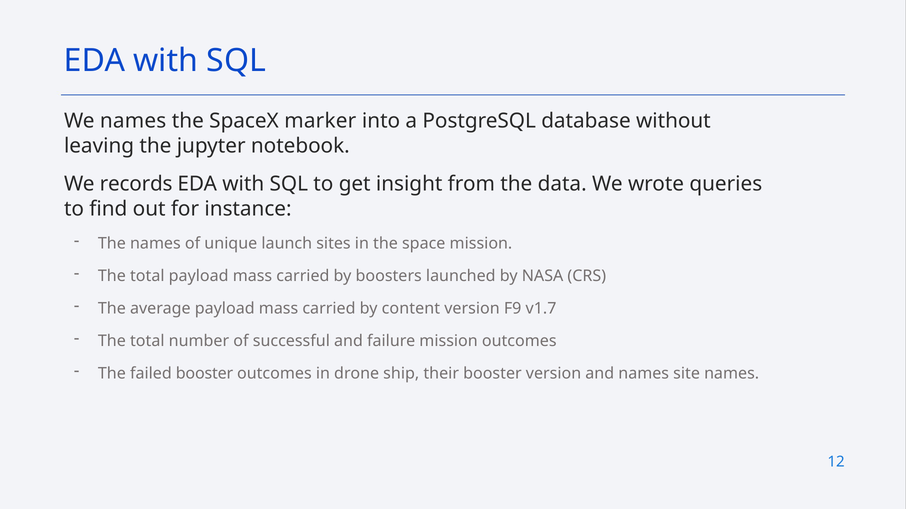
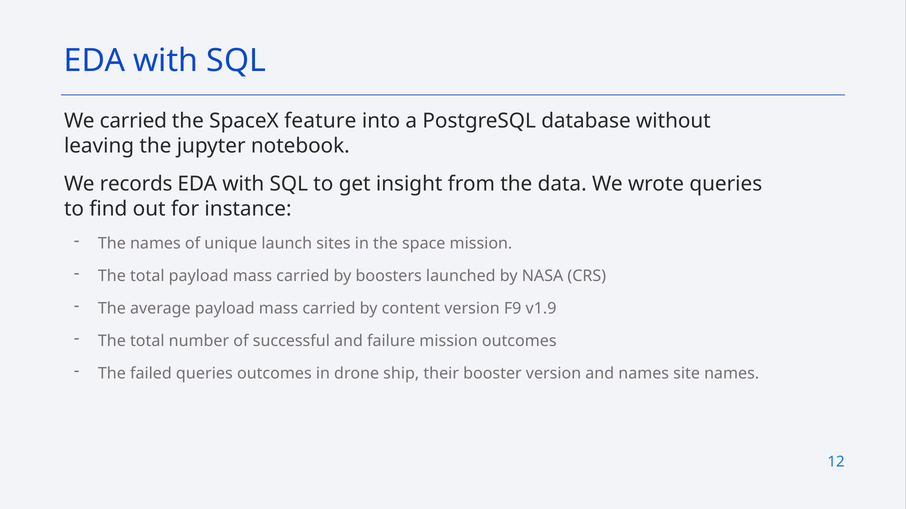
We names: names -> carried
marker: marker -> feature
v1.7: v1.7 -> v1.9
failed booster: booster -> queries
